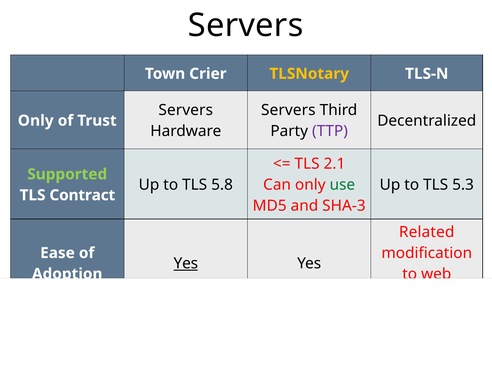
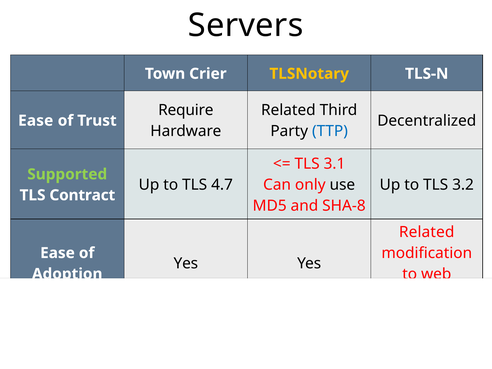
Servers at (186, 110): Servers -> Require
Servers at (288, 110): Servers -> Related
Only at (36, 121): Only -> Ease
TTP colour: purple -> blue
2.1: 2.1 -> 3.1
5.8: 5.8 -> 4.7
use colour: green -> black
5.3: 5.3 -> 3.2
SHA-3: SHA-3 -> SHA-8
Yes at (186, 263) underline: present -> none
